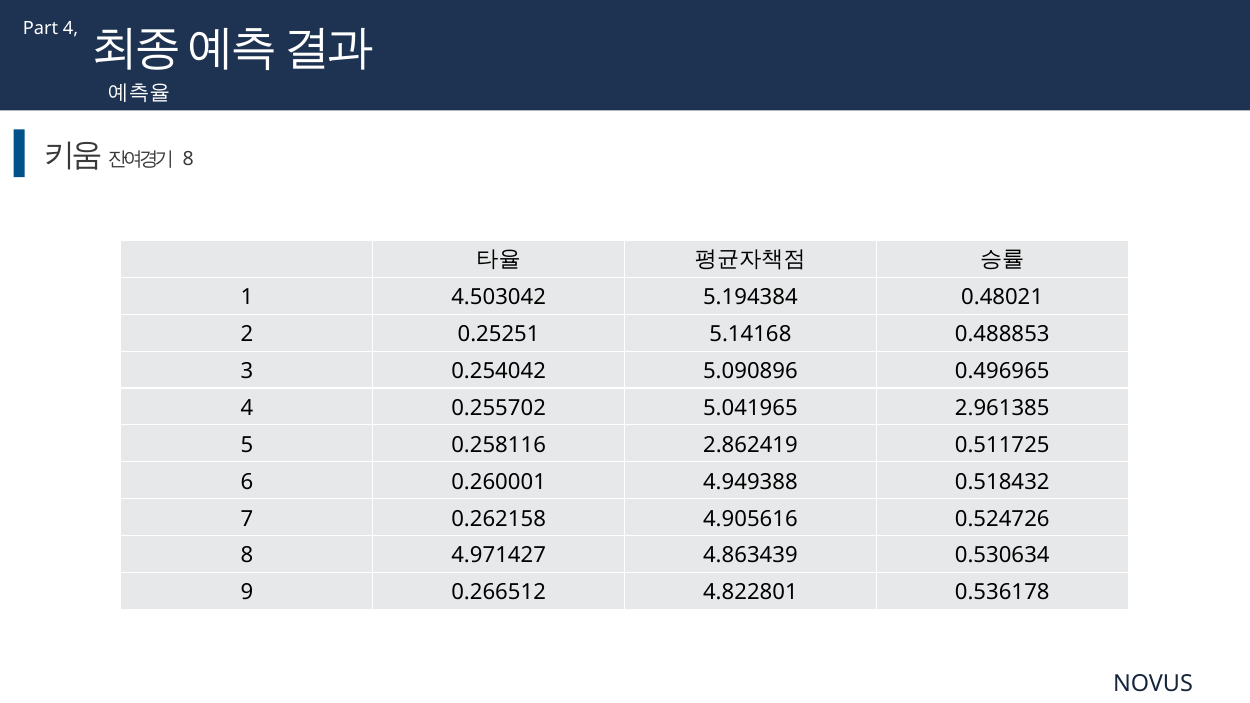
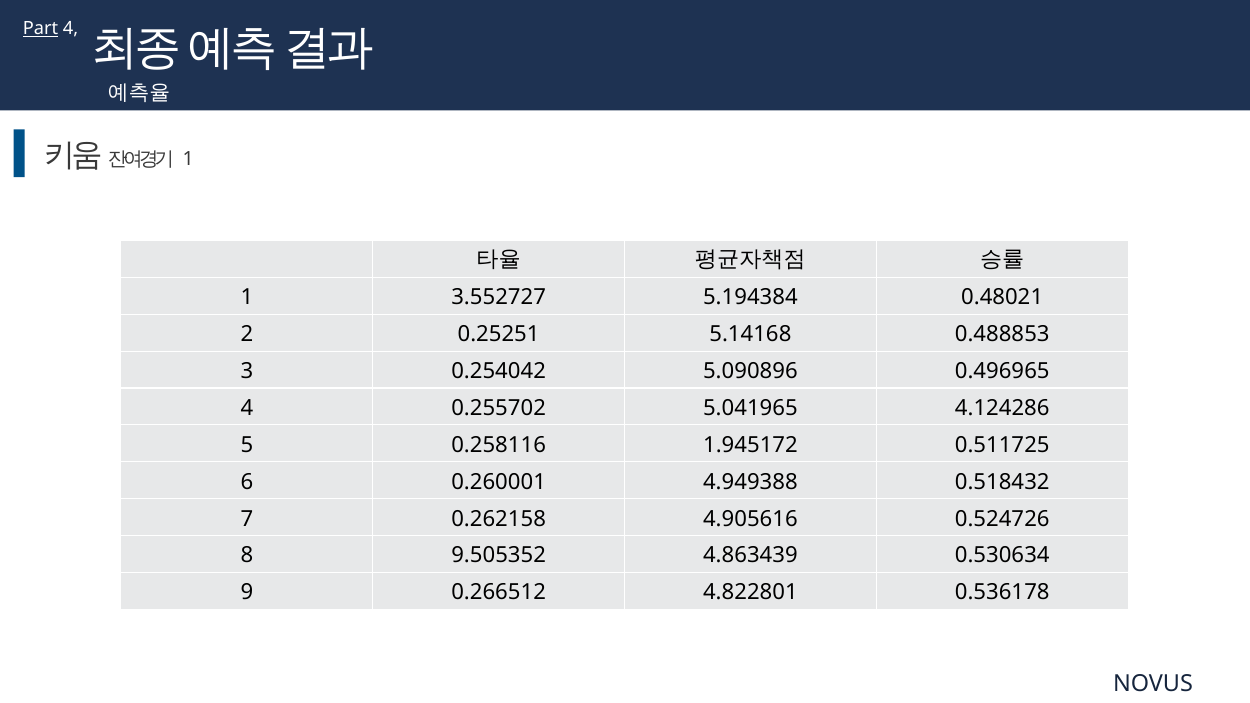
Part underline: none -> present
8 at (188, 159): 8 -> 1
4.503042: 4.503042 -> 3.552727
2.961385: 2.961385 -> 4.124286
2.862419: 2.862419 -> 1.945172
4.971427: 4.971427 -> 9.505352
